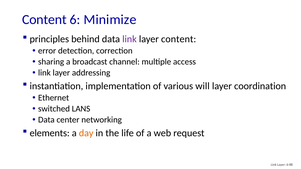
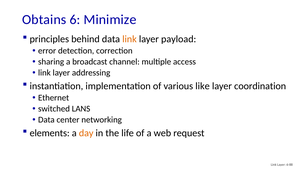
Content at (44, 20): Content -> Obtains
link at (129, 39) colour: purple -> orange
layer content: content -> payload
will: will -> like
